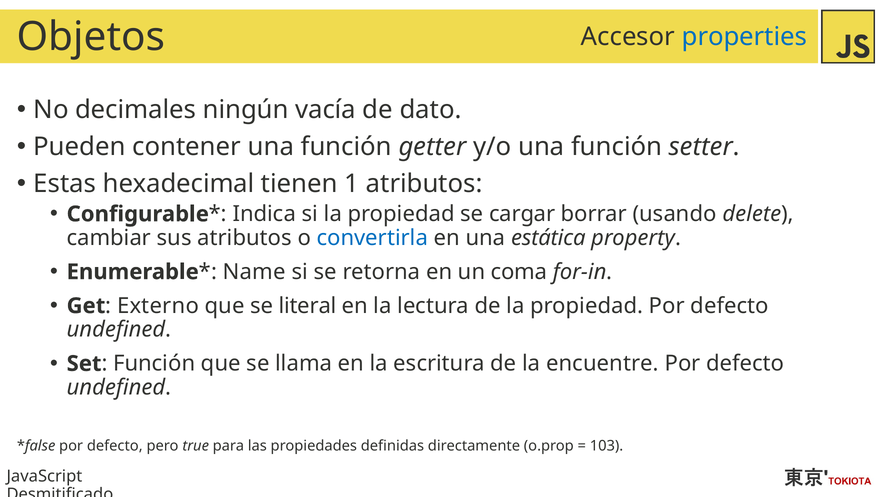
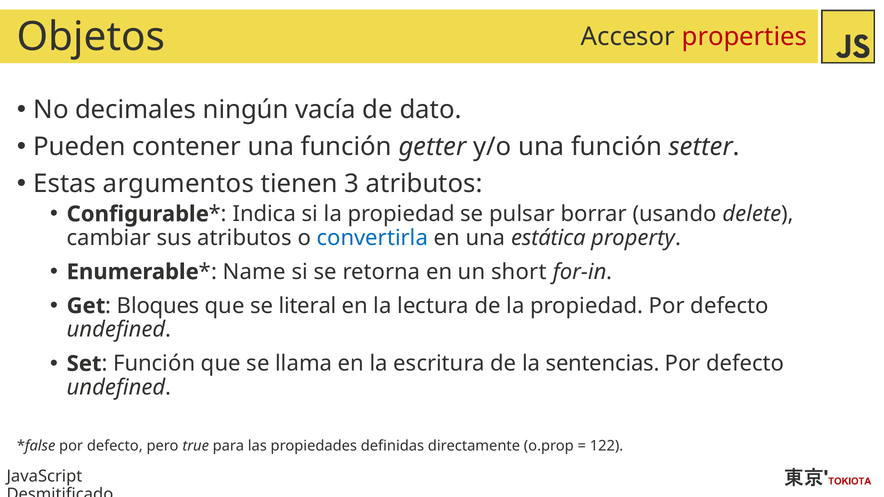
properties colour: blue -> red
hexadecimal: hexadecimal -> argumentos
1: 1 -> 3
cargar: cargar -> pulsar
coma: coma -> short
Externo: Externo -> Bloques
encuentre: encuentre -> sentencias
103: 103 -> 122
